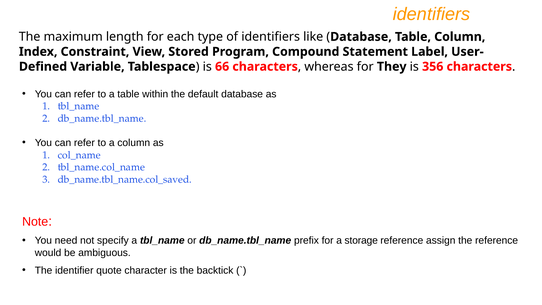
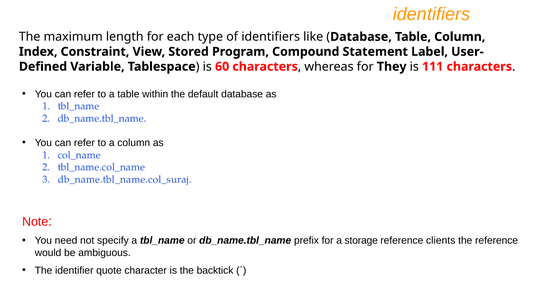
66: 66 -> 60
356: 356 -> 111
db_name.tbl_name.col_saved: db_name.tbl_name.col_saved -> db_name.tbl_name.col_suraj
assign: assign -> clients
